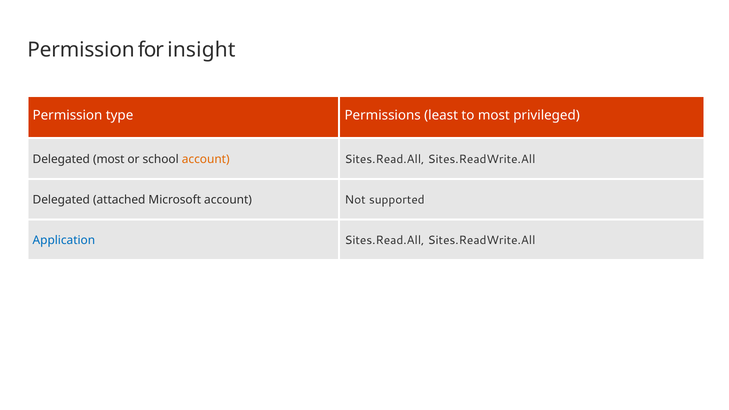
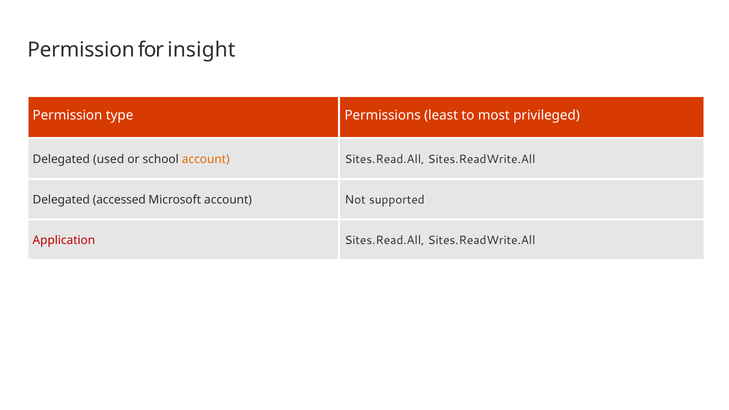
Delegated most: most -> used
attached: attached -> accessed
Application colour: blue -> red
